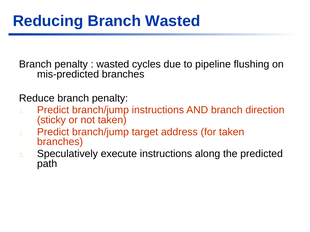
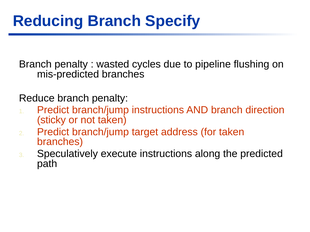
Branch Wasted: Wasted -> Specify
